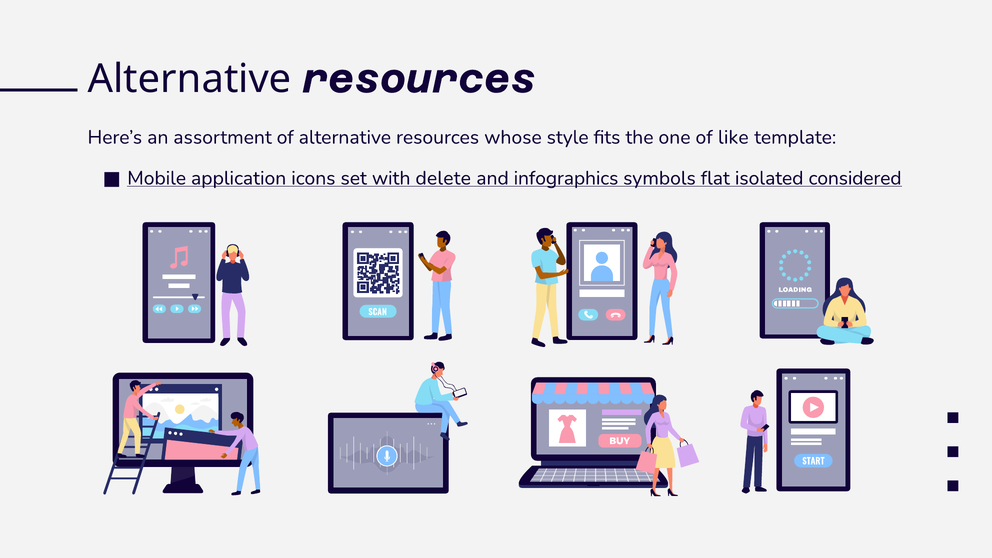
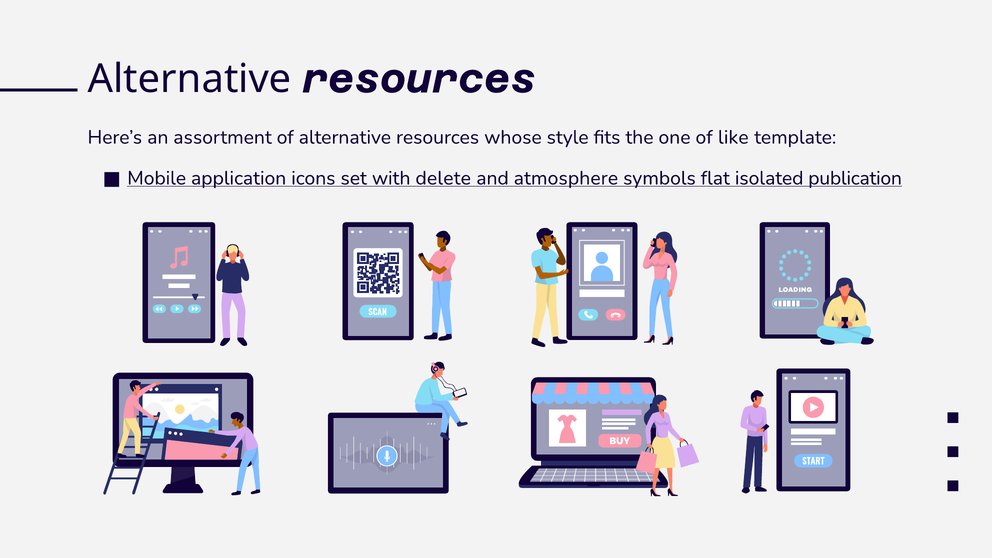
infographics: infographics -> atmosphere
considered: considered -> publication
